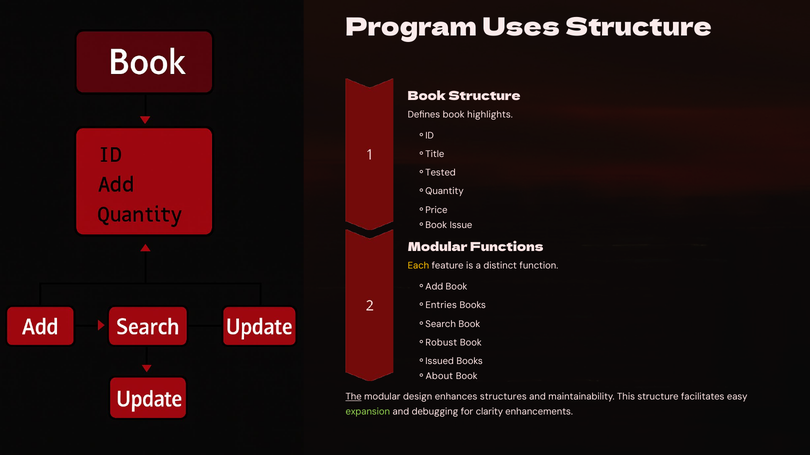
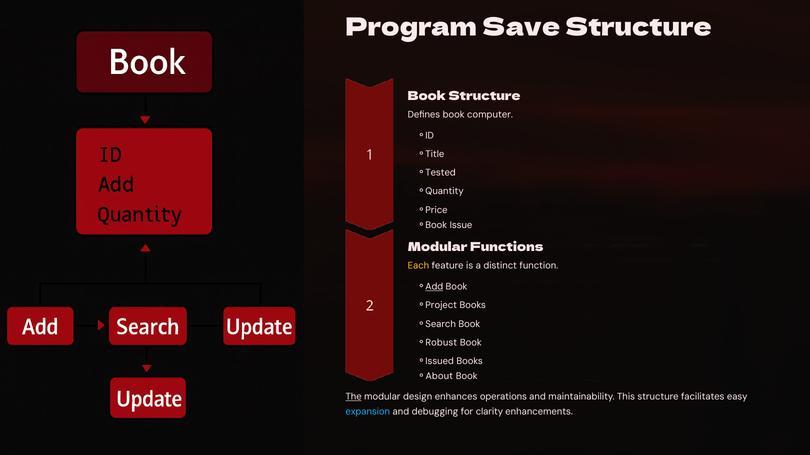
Uses: Uses -> Save
highlights: highlights -> computer
Add underline: none -> present
Entries: Entries -> Project
structures: structures -> operations
expansion colour: light green -> light blue
